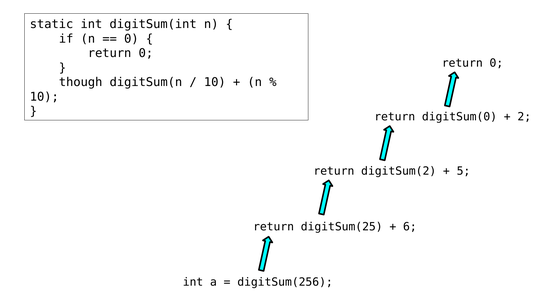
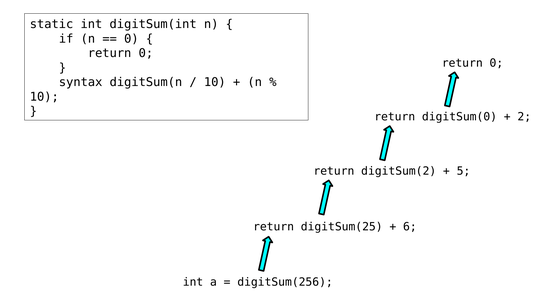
though: though -> syntax
